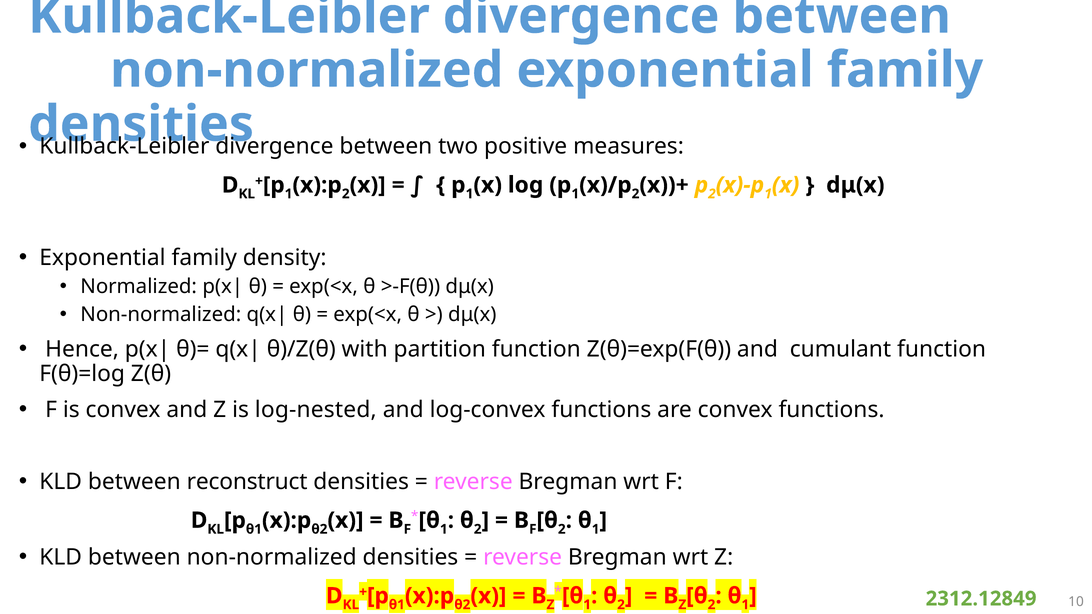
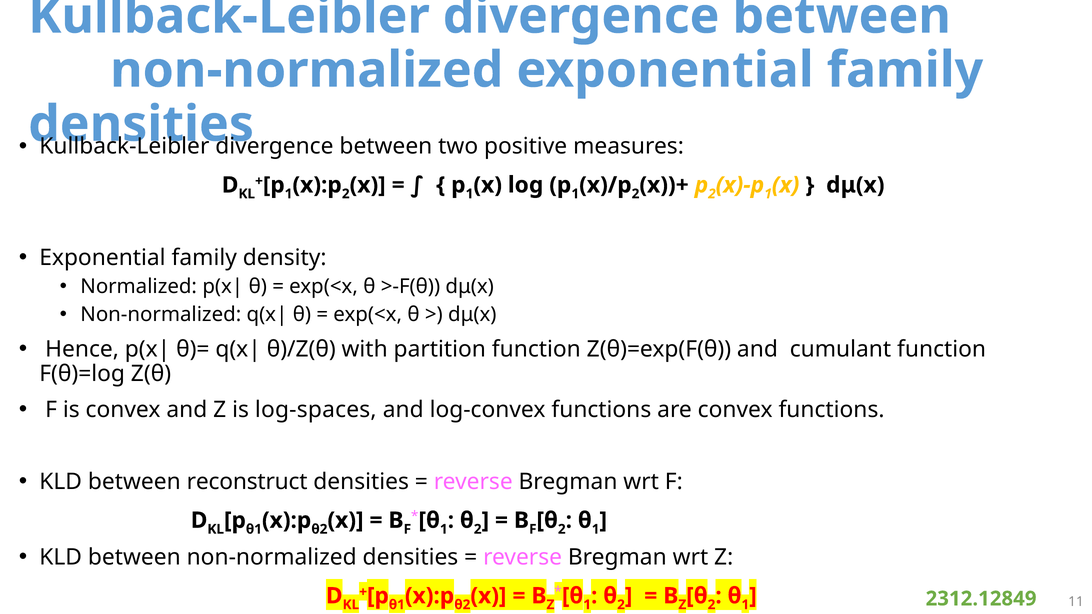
log-nested: log-nested -> log-spaces
10: 10 -> 11
